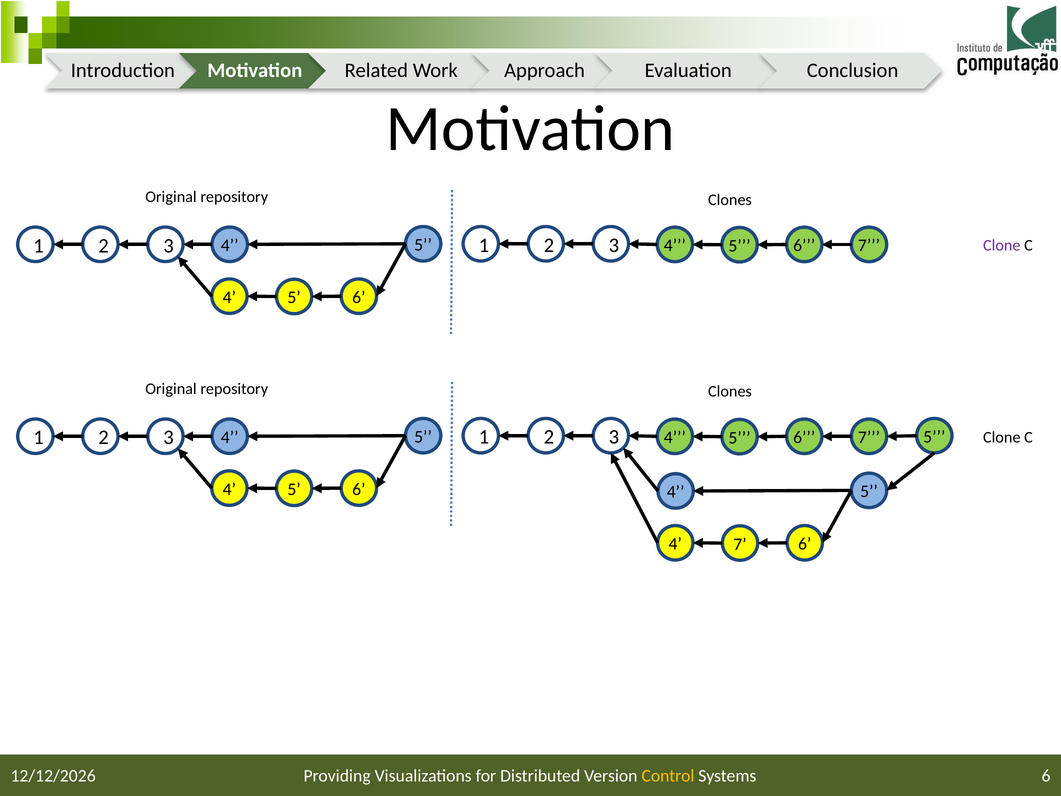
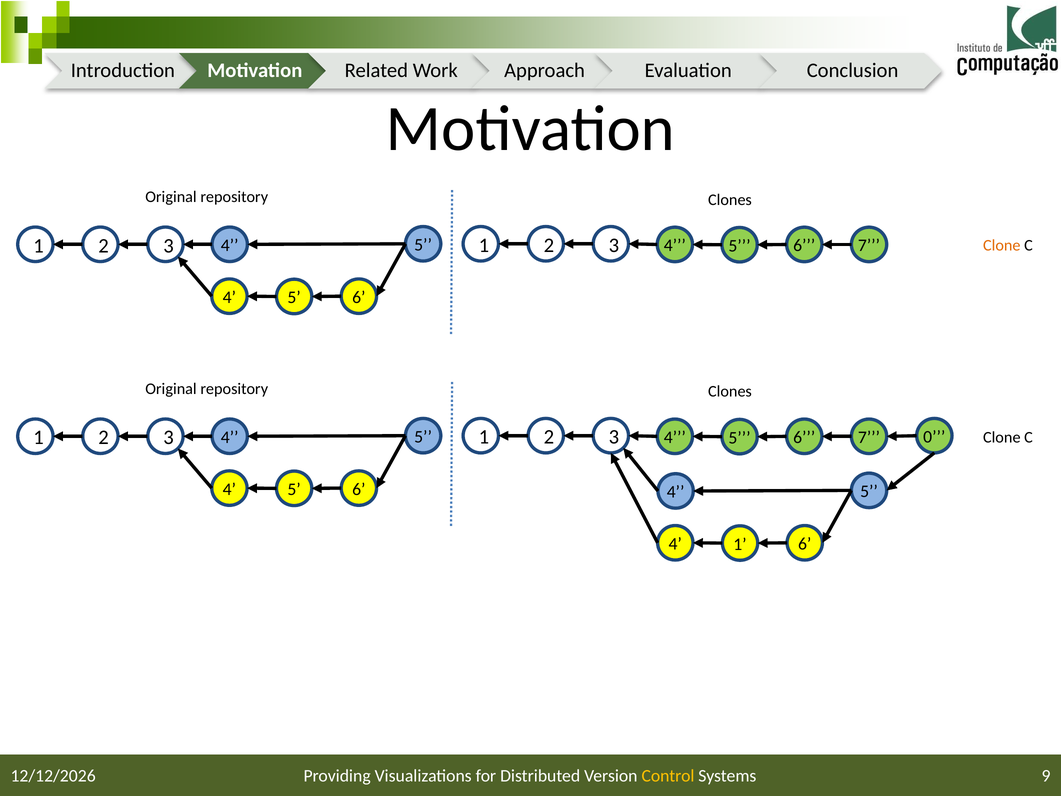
Clone at (1002, 245) colour: purple -> orange
5 at (934, 437): 5 -> 0
4 7: 7 -> 1
Systems 6: 6 -> 9
